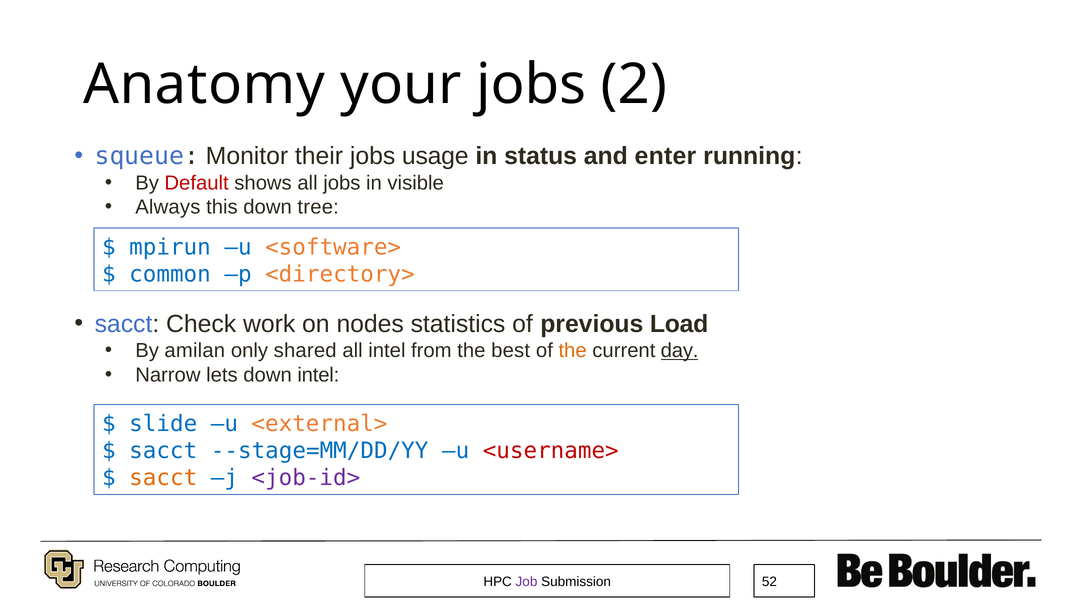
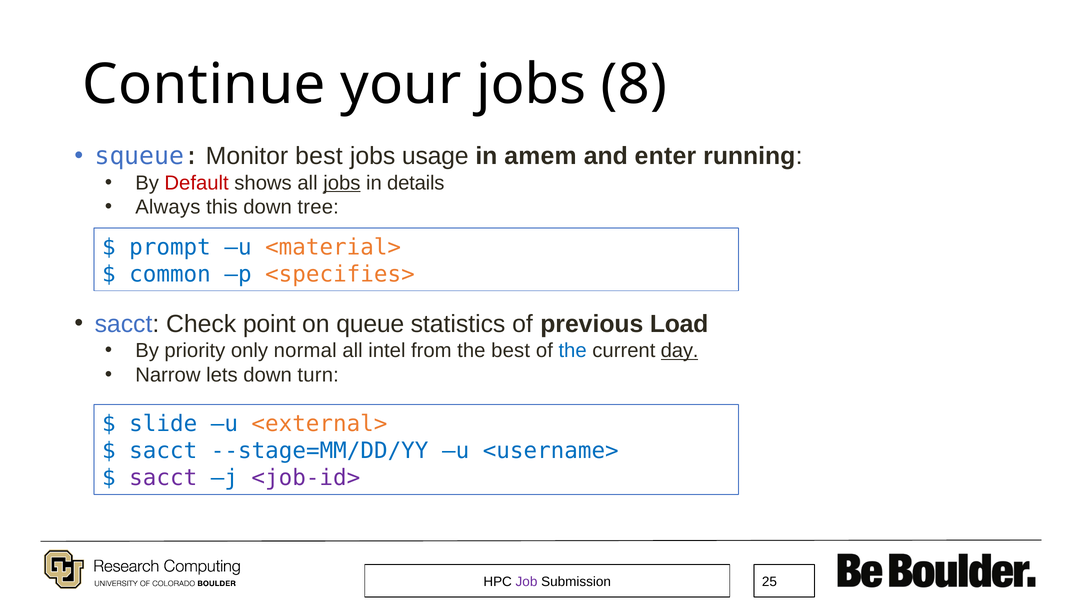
Anatomy: Anatomy -> Continue
2: 2 -> 8
Monitor their: their -> best
status: status -> amem
jobs at (342, 183) underline: none -> present
visible: visible -> details
mpirun: mpirun -> prompt
<software>: <software> -> <material>
<directory>: <directory> -> <specifies>
work: work -> point
nodes: nodes -> queue
amilan: amilan -> priority
shared: shared -> normal
the at (573, 350) colour: orange -> blue
down intel: intel -> turn
<username> colour: red -> blue
sacct at (163, 477) colour: orange -> purple
52: 52 -> 25
